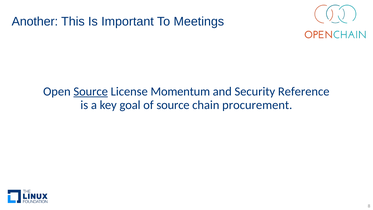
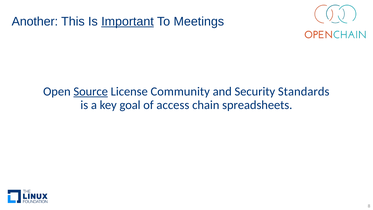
Important underline: none -> present
Momentum: Momentum -> Community
Reference: Reference -> Standards
of source: source -> access
procurement: procurement -> spreadsheets
